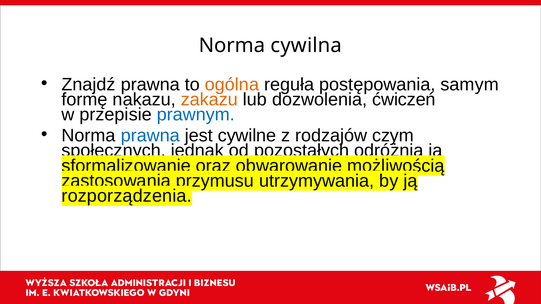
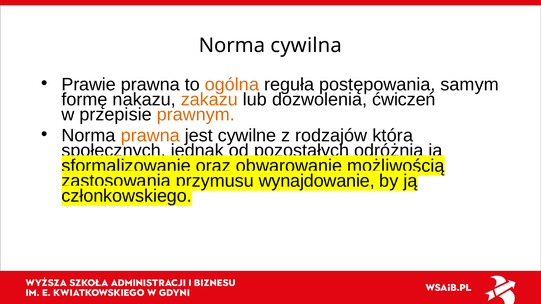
Znajdź: Znajdź -> Prawie
prawnym colour: blue -> orange
prawna at (150, 136) colour: blue -> orange
czym: czym -> która
utrzymywania: utrzymywania -> wynajdowanie
rozporządzenia: rozporządzenia -> członkowskiego
